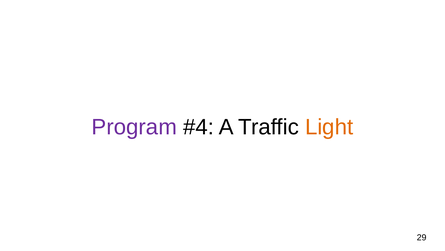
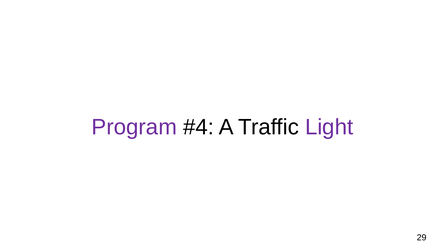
Light colour: orange -> purple
